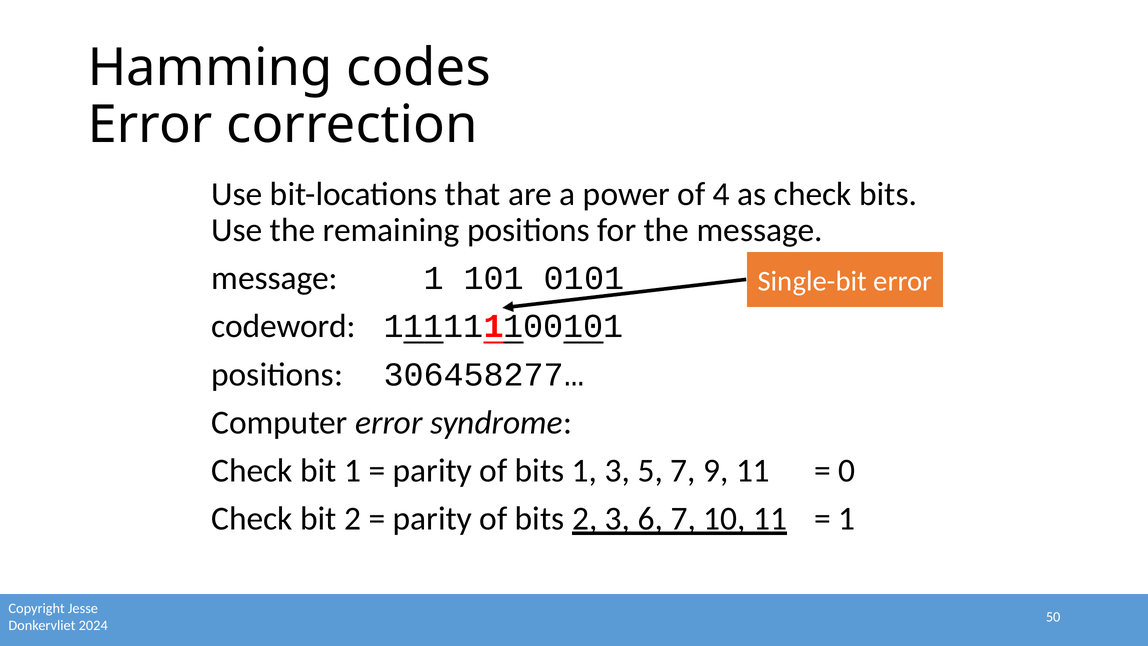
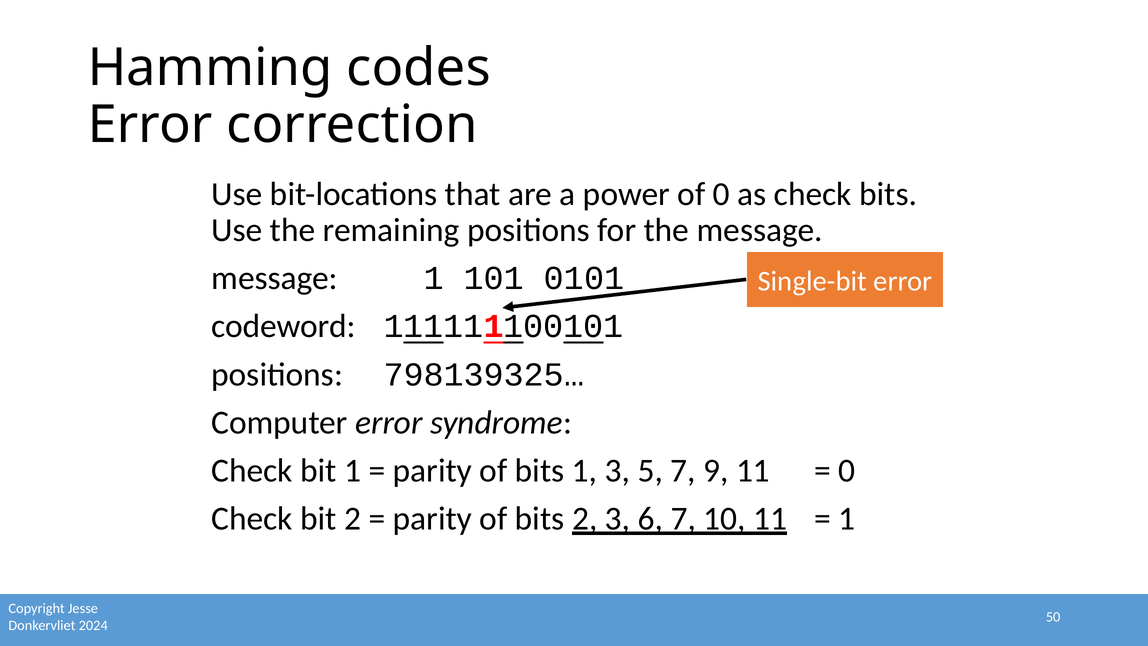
of 4: 4 -> 0
306458277…: 306458277… -> 798139325…
